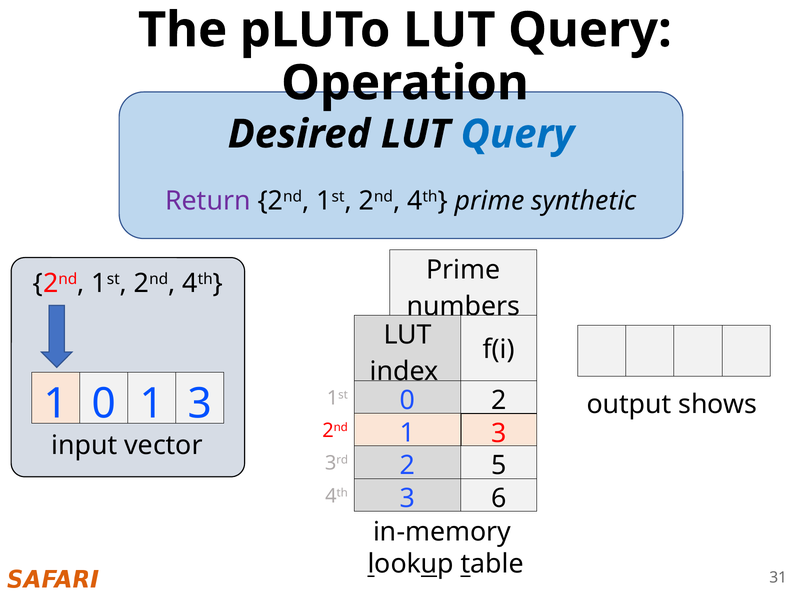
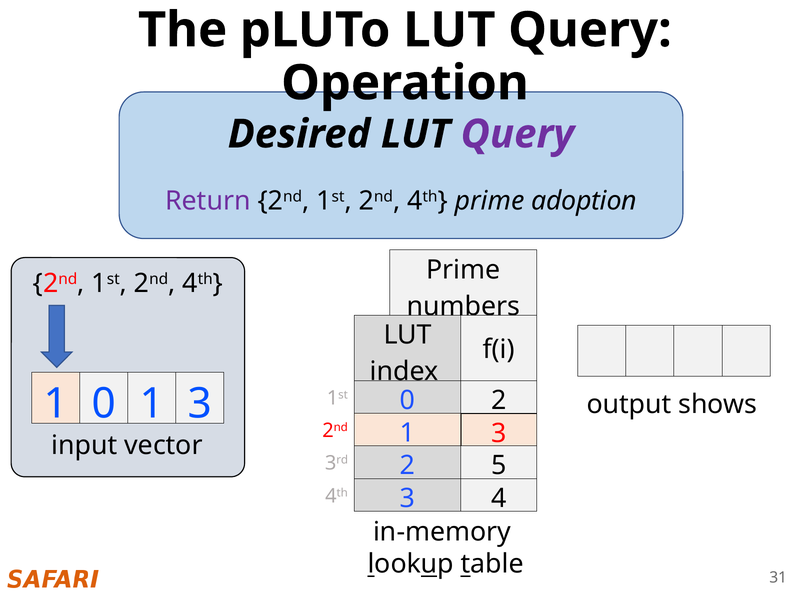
Query at (517, 134) colour: blue -> purple
synthetic: synthetic -> adoption
6: 6 -> 4
